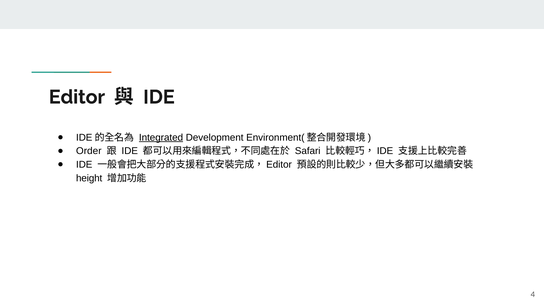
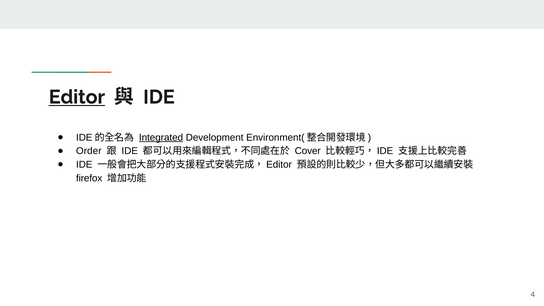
Editor underline: none -> present
Safari: Safari -> Cover
height: height -> firefox
